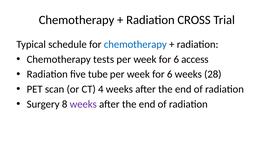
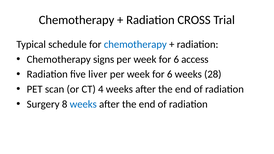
tests: tests -> signs
tube: tube -> liver
weeks at (83, 104) colour: purple -> blue
